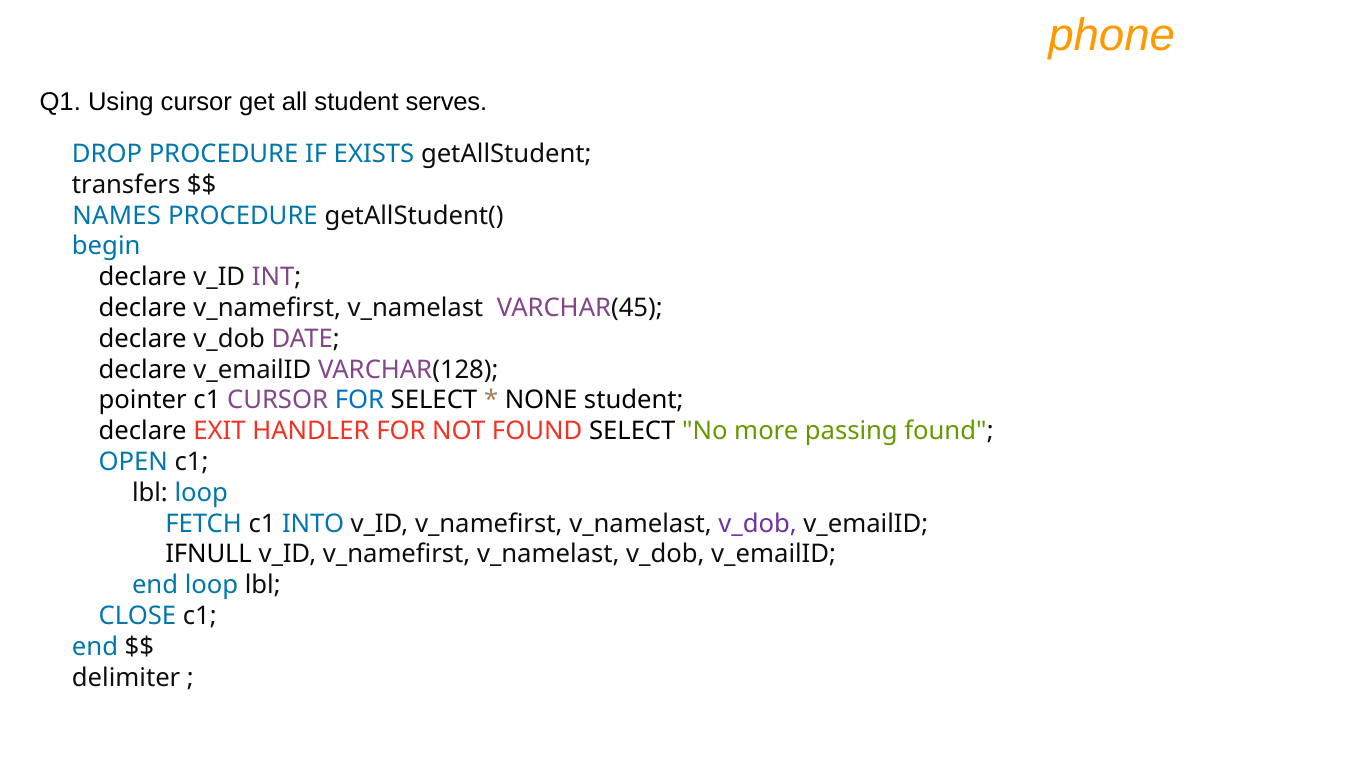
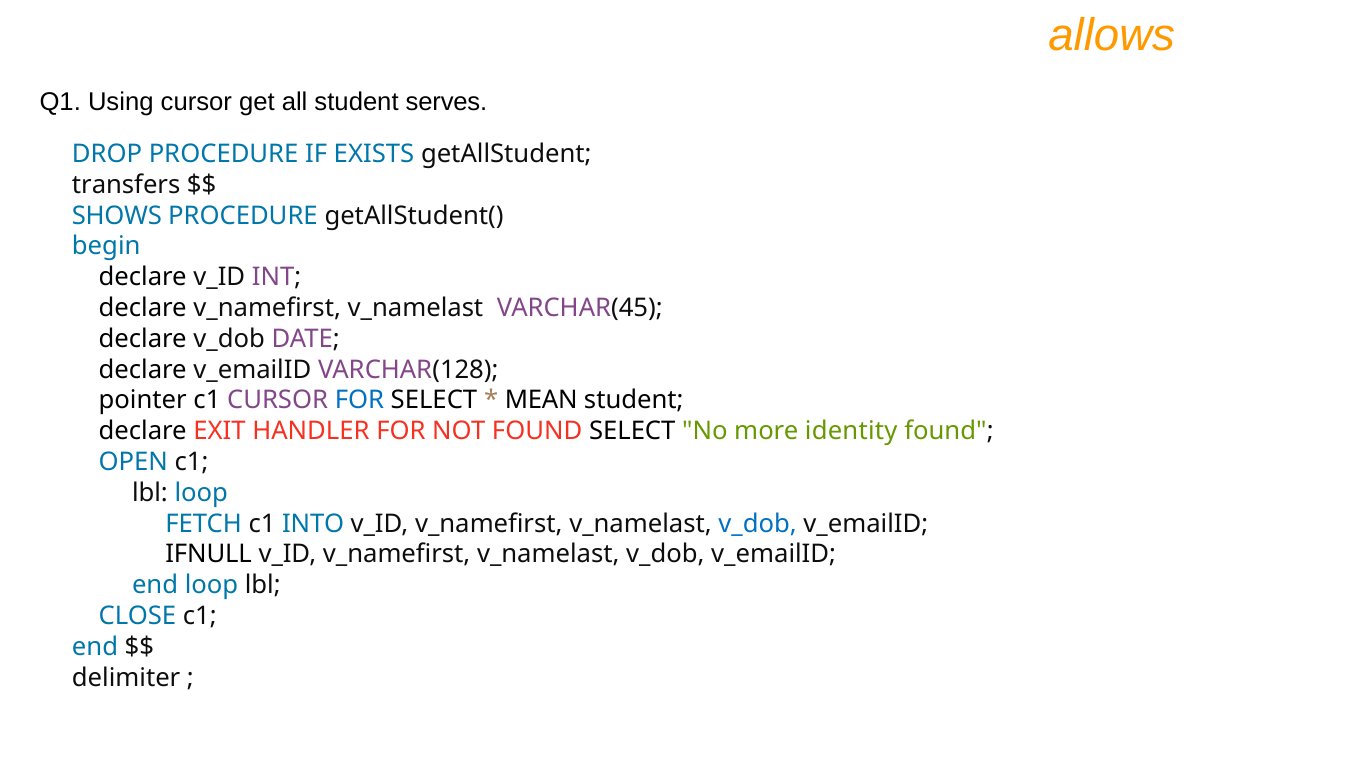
phone: phone -> allows
NAMES: NAMES -> SHOWS
NONE: NONE -> MEAN
passing: passing -> identity
v_dob at (758, 524) colour: purple -> blue
